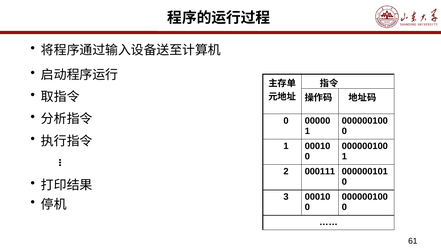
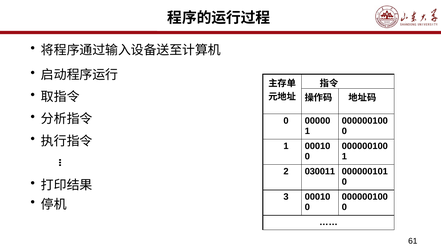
000111: 000111 -> 030011
